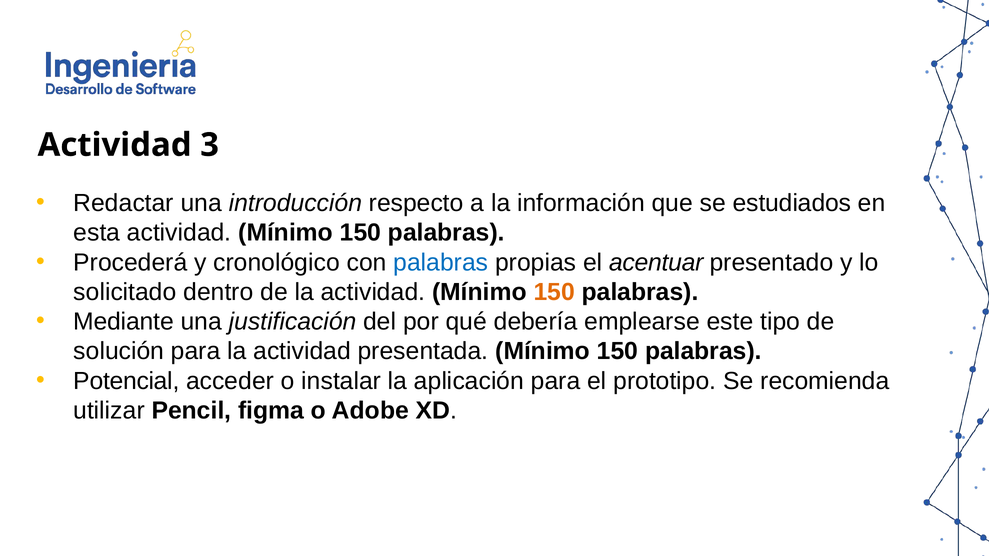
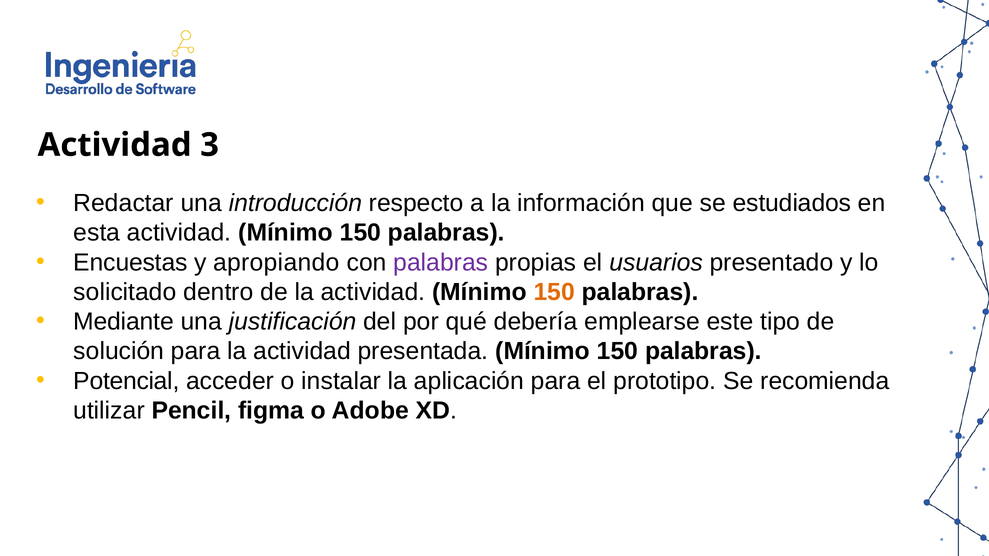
Procederá: Procederá -> Encuestas
cronológico: cronológico -> apropiando
palabras at (441, 263) colour: blue -> purple
acentuar: acentuar -> usuarios
